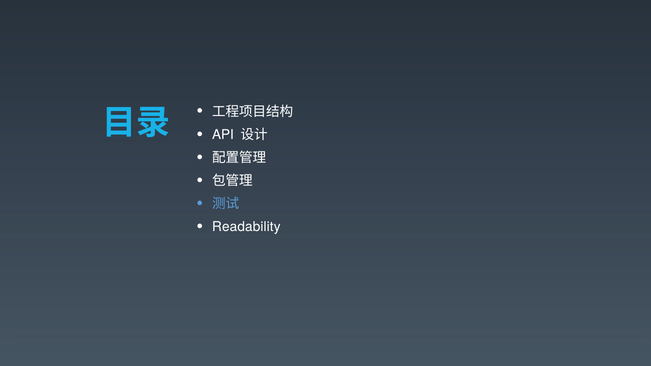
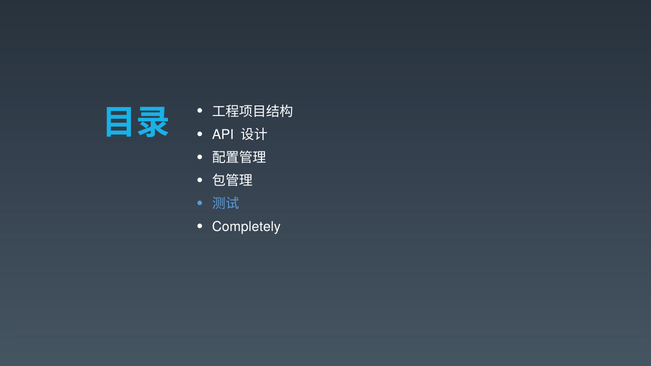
Readability: Readability -> Completely
